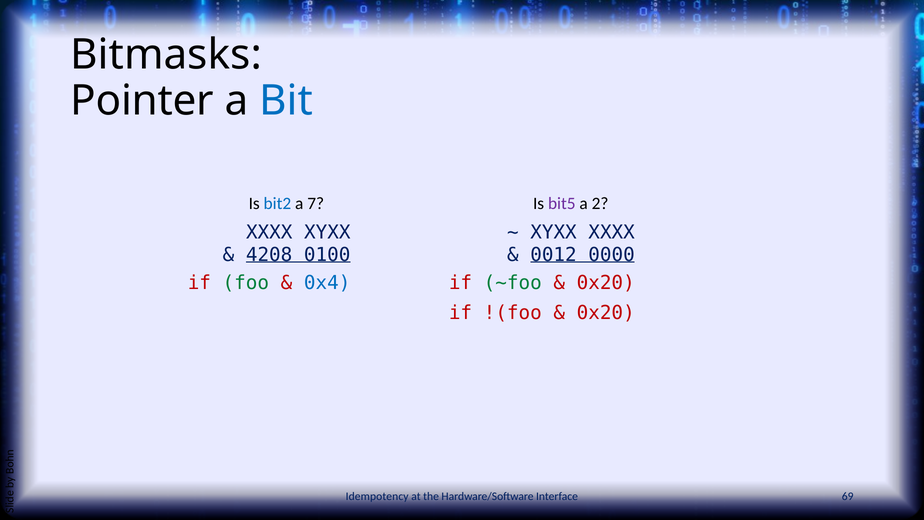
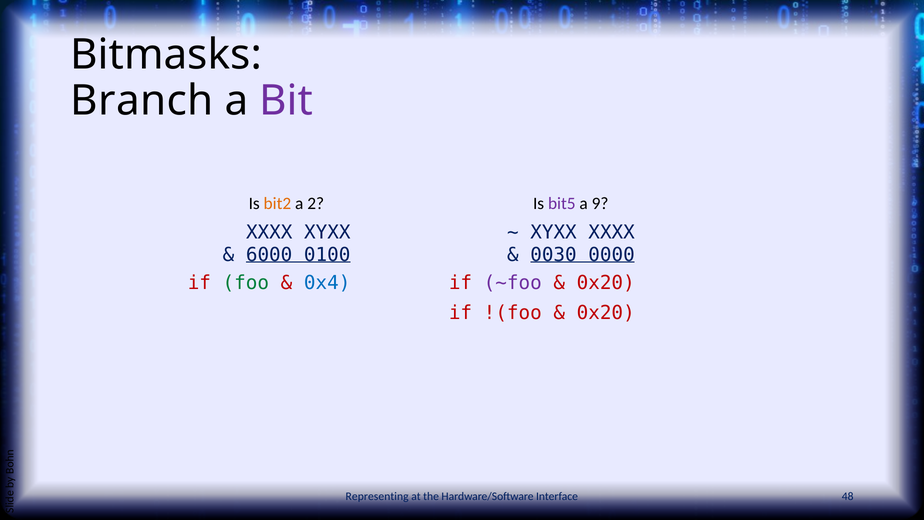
Pointer: Pointer -> Branch
Bit colour: blue -> purple
bit2 colour: blue -> orange
7: 7 -> 2
2: 2 -> 9
4208: 4208 -> 6000
0012: 0012 -> 0030
~foo colour: green -> purple
Idempotency: Idempotency -> Representing
69: 69 -> 48
